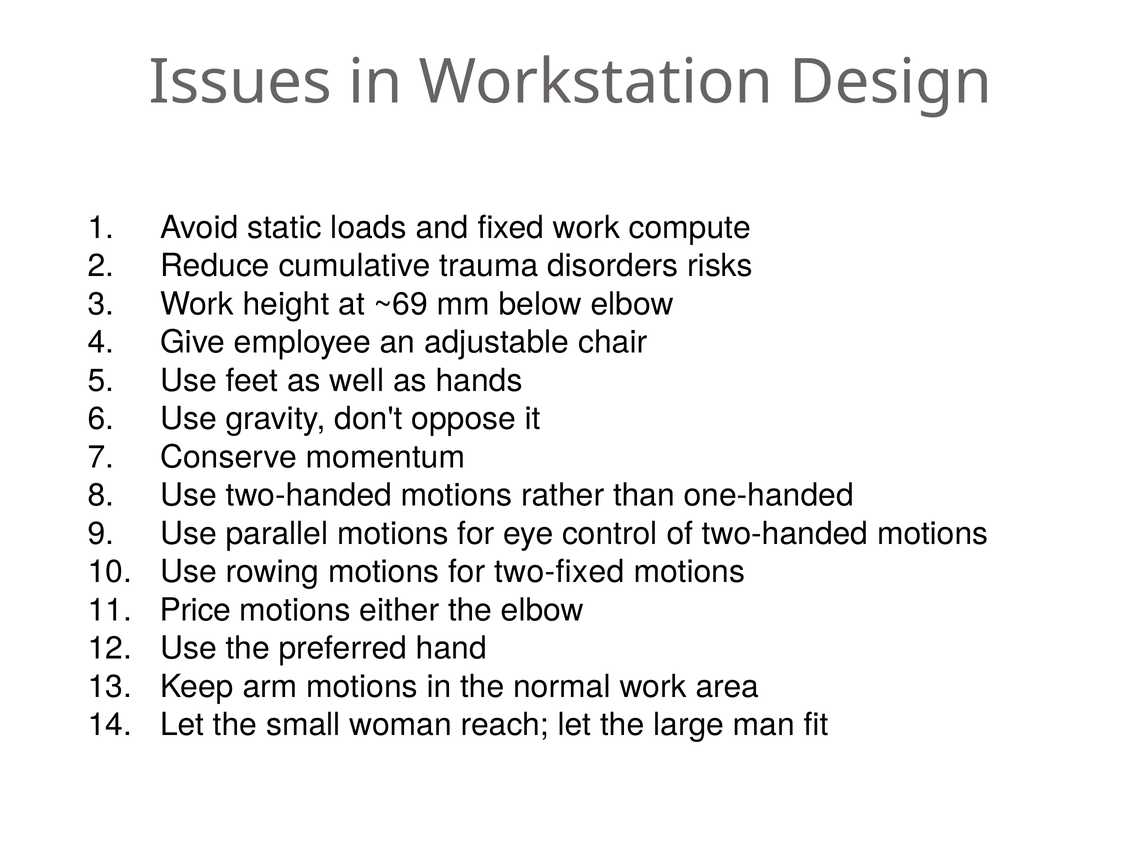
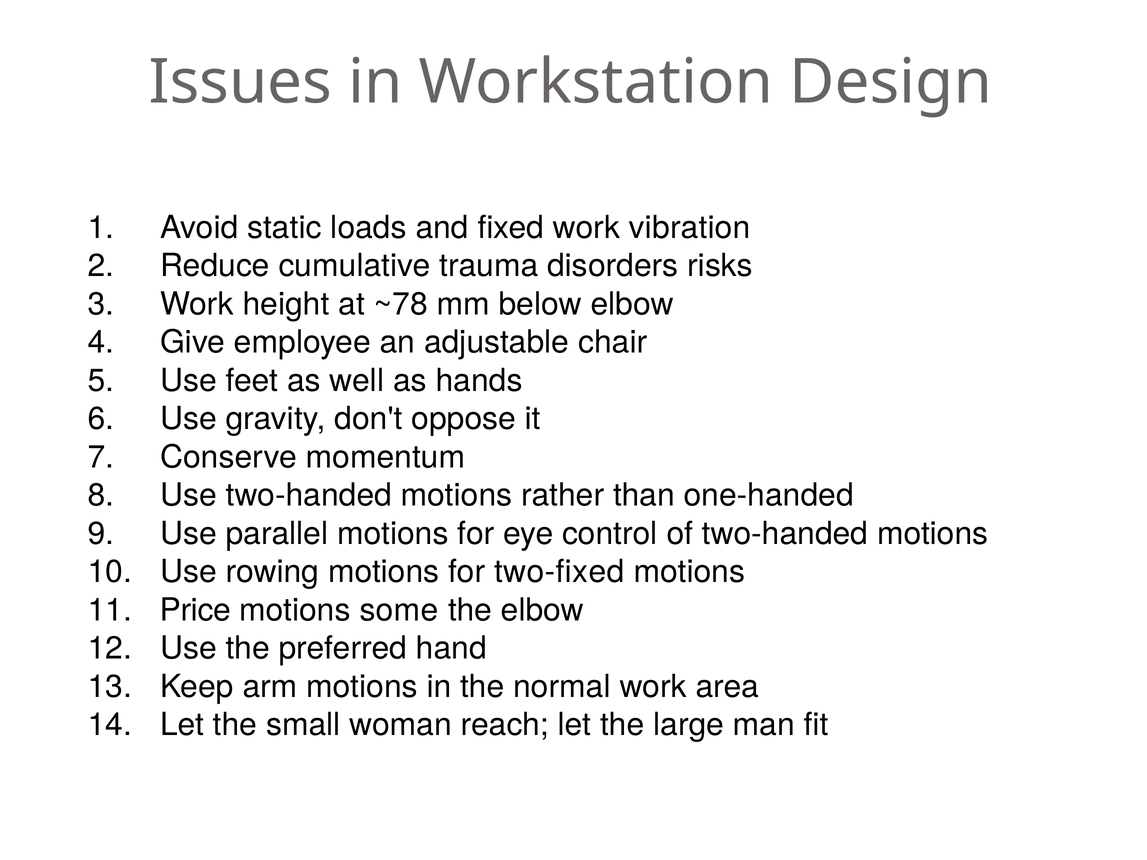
compute: compute -> vibration
~69: ~69 -> ~78
either: either -> some
